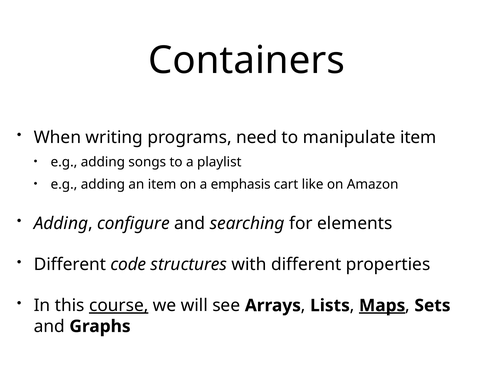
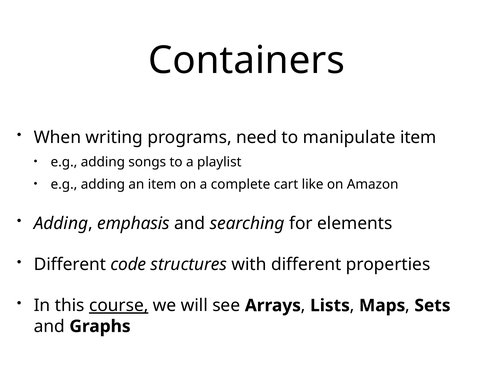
emphasis: emphasis -> complete
configure: configure -> emphasis
Maps underline: present -> none
